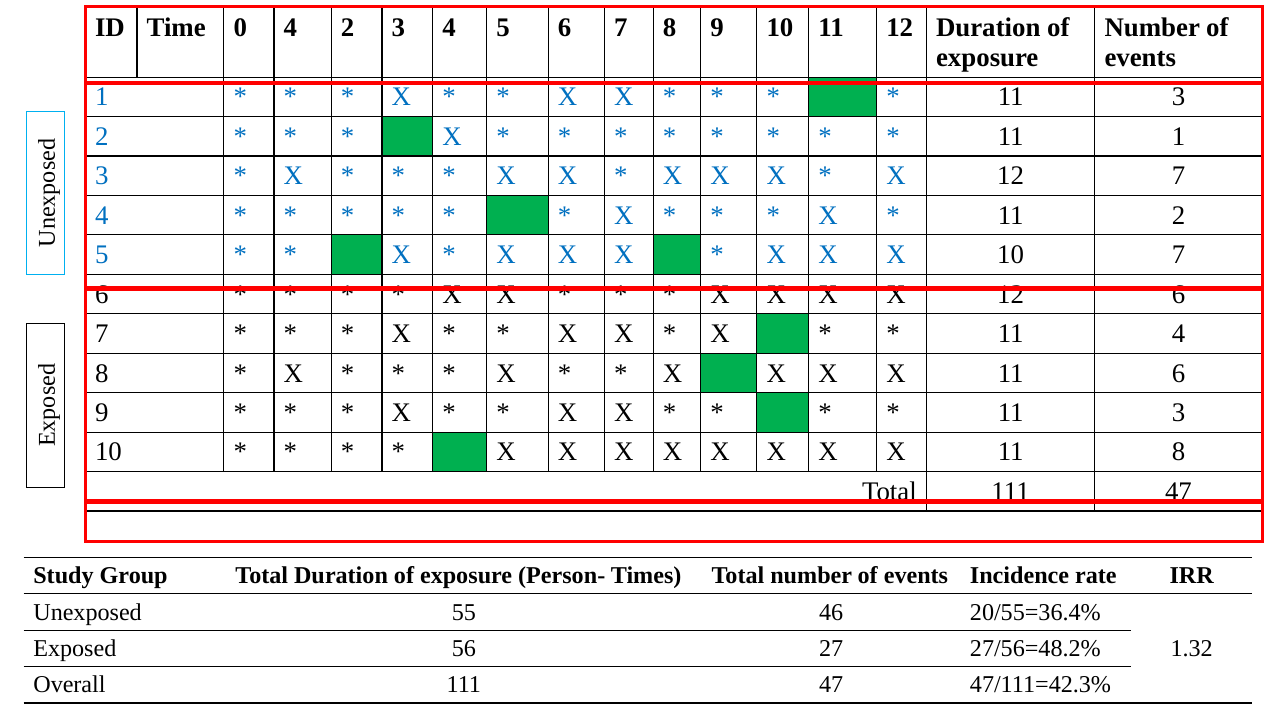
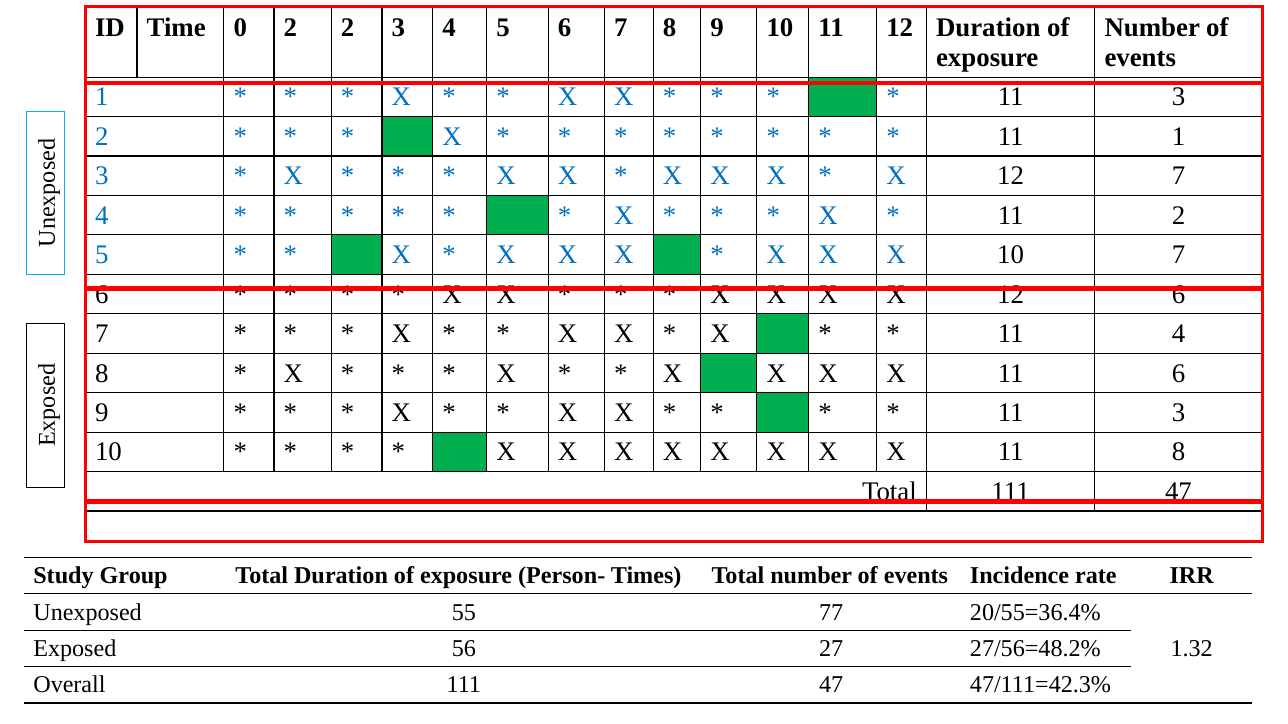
0 4: 4 -> 2
46: 46 -> 77
